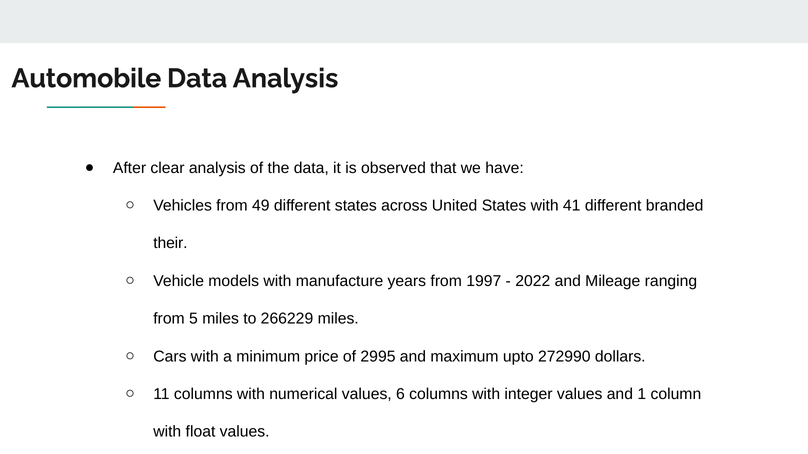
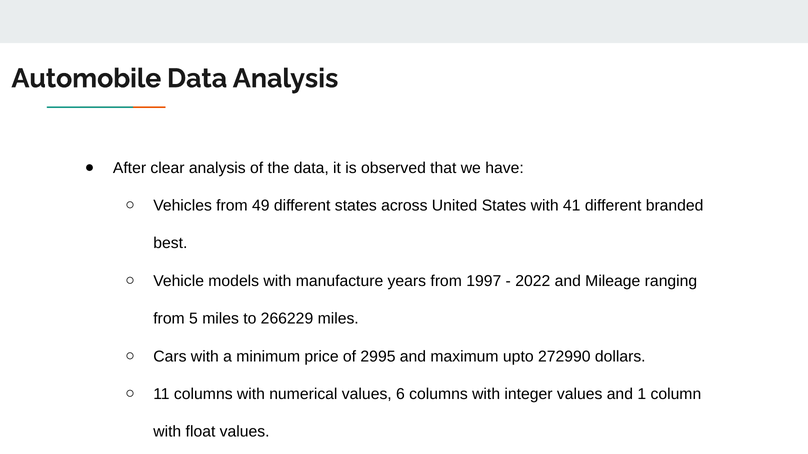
their: their -> best
